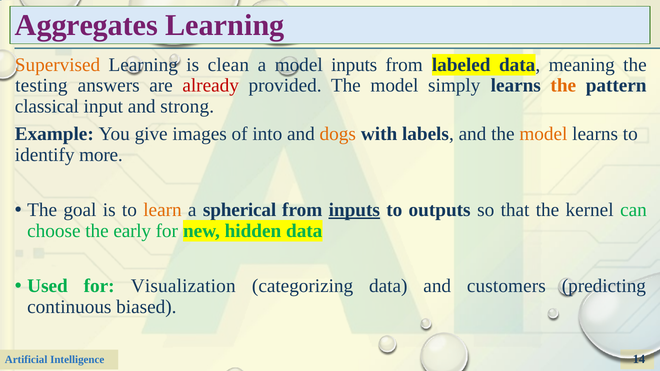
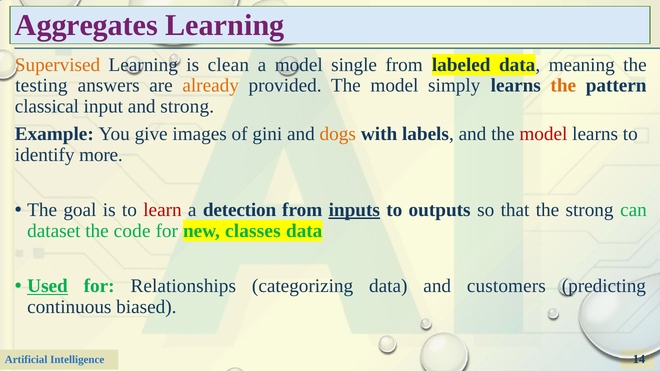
model inputs: inputs -> single
already colour: red -> orange
into: into -> gini
model at (543, 134) colour: orange -> red
learn colour: orange -> red
spherical: spherical -> detection
the kernel: kernel -> strong
choose: choose -> dataset
early: early -> code
hidden: hidden -> classes
Used underline: none -> present
Visualization: Visualization -> Relationships
